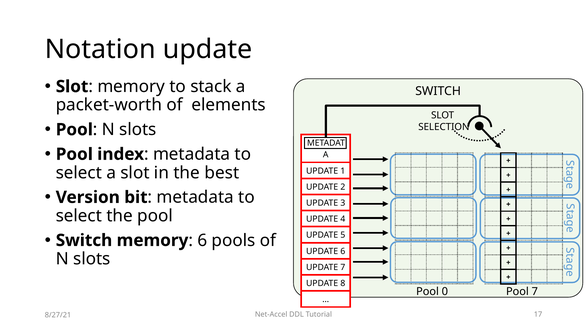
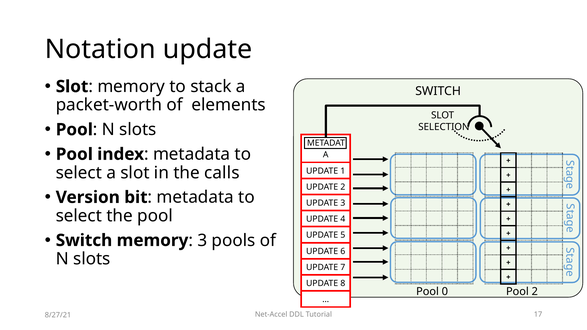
best: best -> calls
6 at (202, 241): 6 -> 3
Pool 7: 7 -> 2
